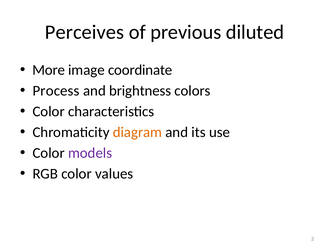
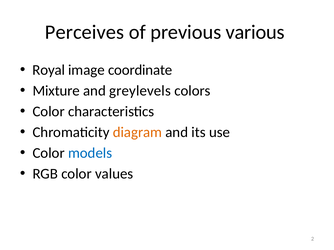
diluted: diluted -> various
More: More -> Royal
Process: Process -> Mixture
brightness: brightness -> greylevels
models colour: purple -> blue
